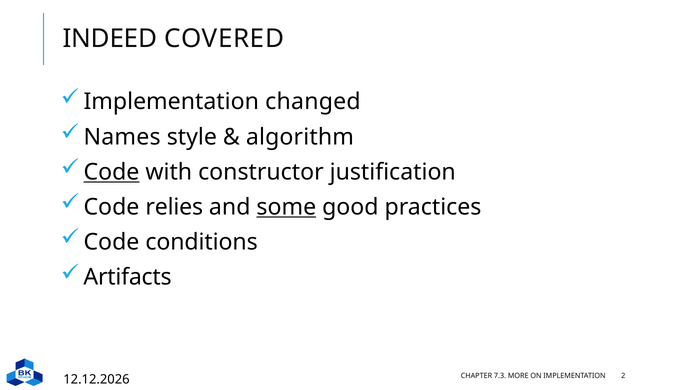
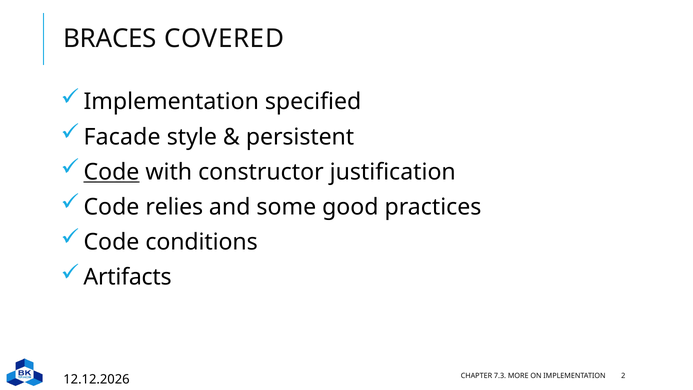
INDEED: INDEED -> BRACES
changed: changed -> specified
Names: Names -> Facade
algorithm: algorithm -> persistent
some underline: present -> none
